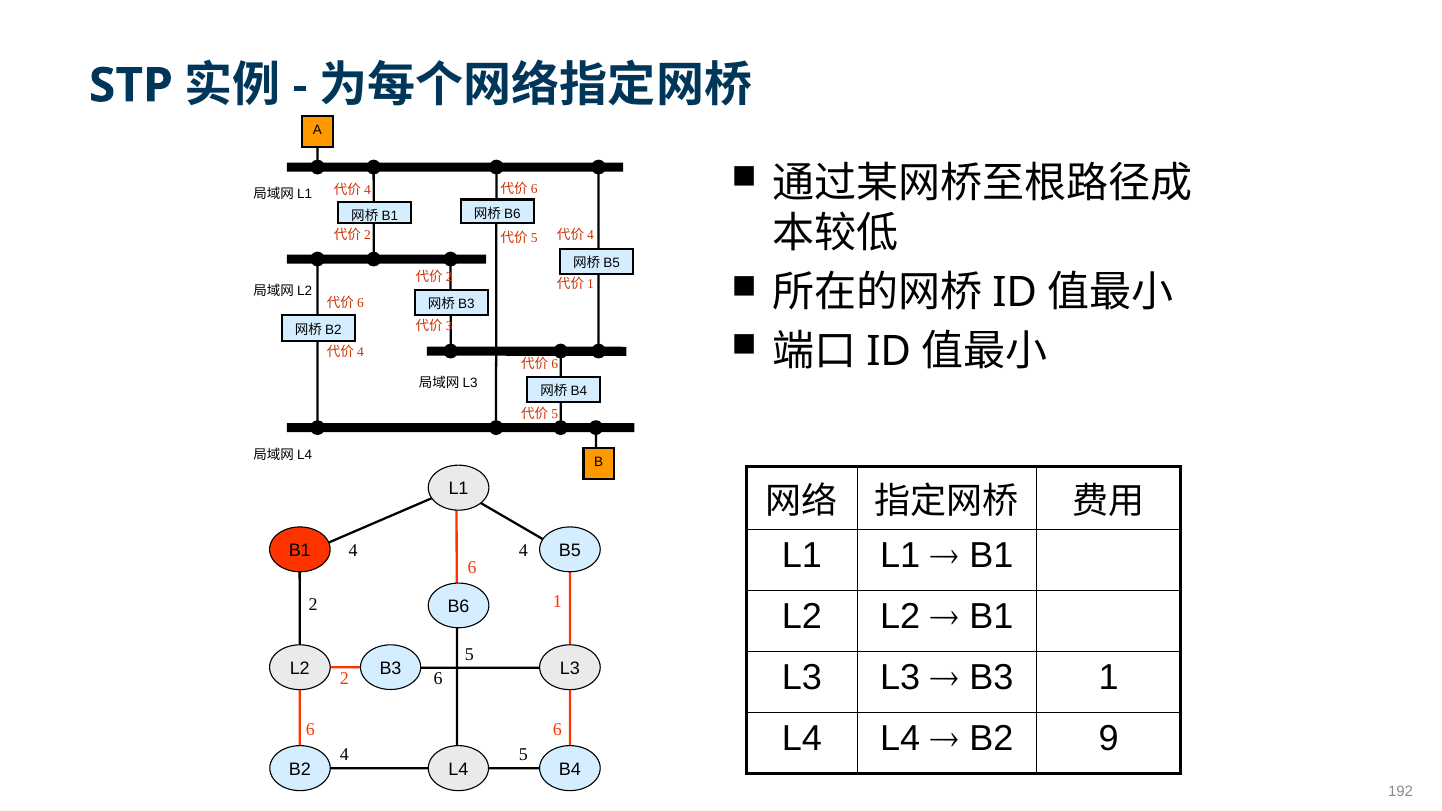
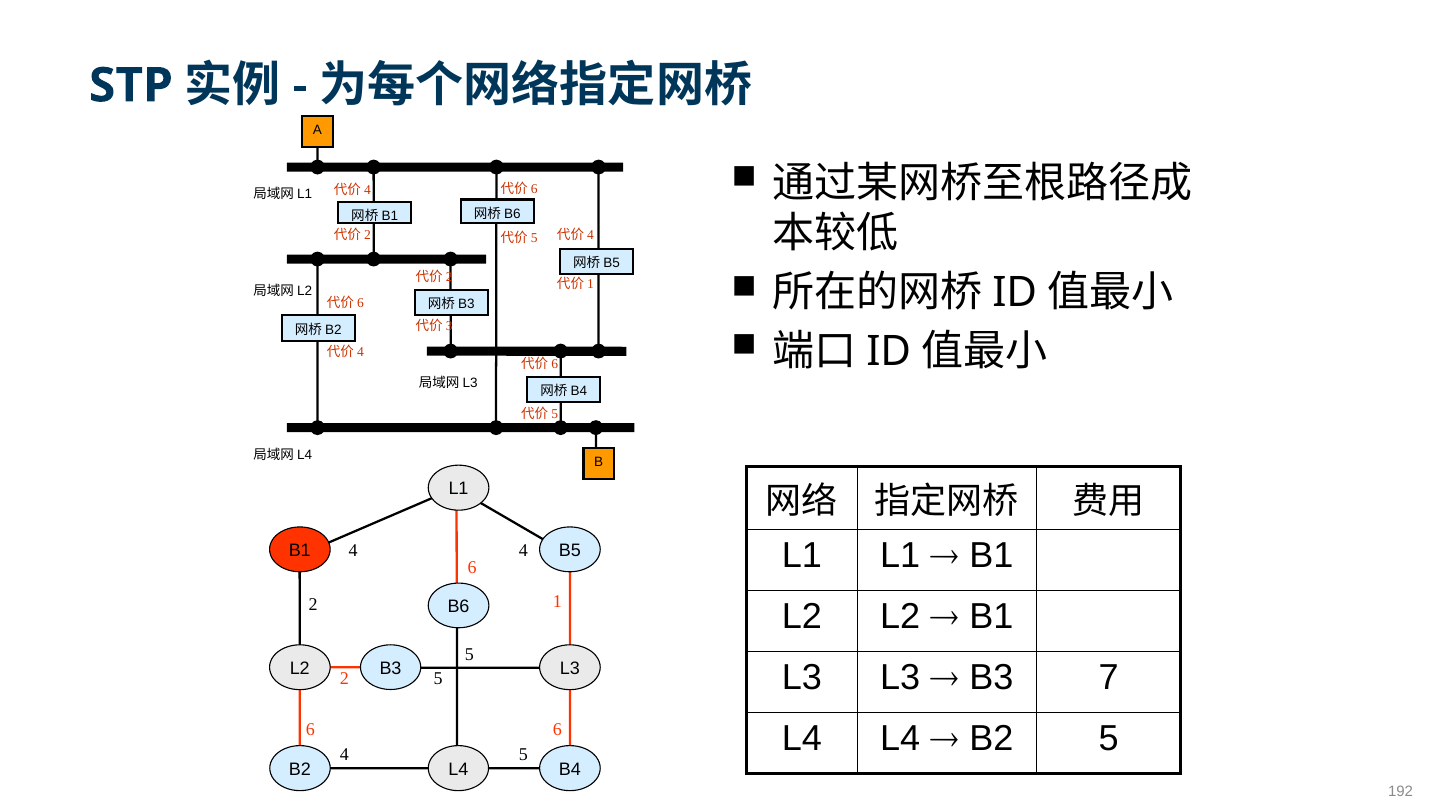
B3 1: 1 -> 7
2 6: 6 -> 5
B2 9: 9 -> 5
